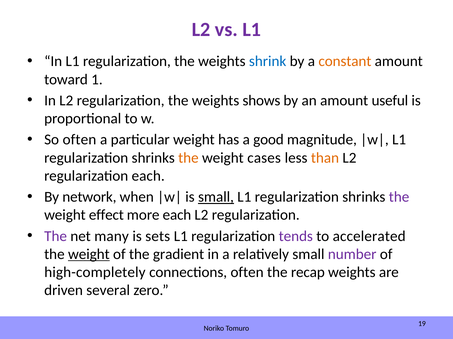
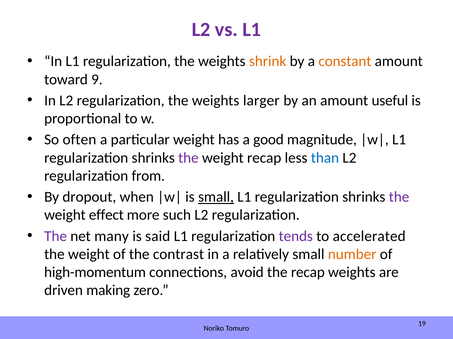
shrink colour: blue -> orange
1: 1 -> 9
shows: shows -> larger
the at (188, 158) colour: orange -> purple
weight cases: cases -> recap
than colour: orange -> blue
regularization each: each -> from
network: network -> dropout
more each: each -> such
sets: sets -> said
weight at (89, 255) underline: present -> none
gradient: gradient -> contrast
number colour: purple -> orange
high-completely: high-completely -> high-momentum
connections often: often -> avoid
several: several -> making
